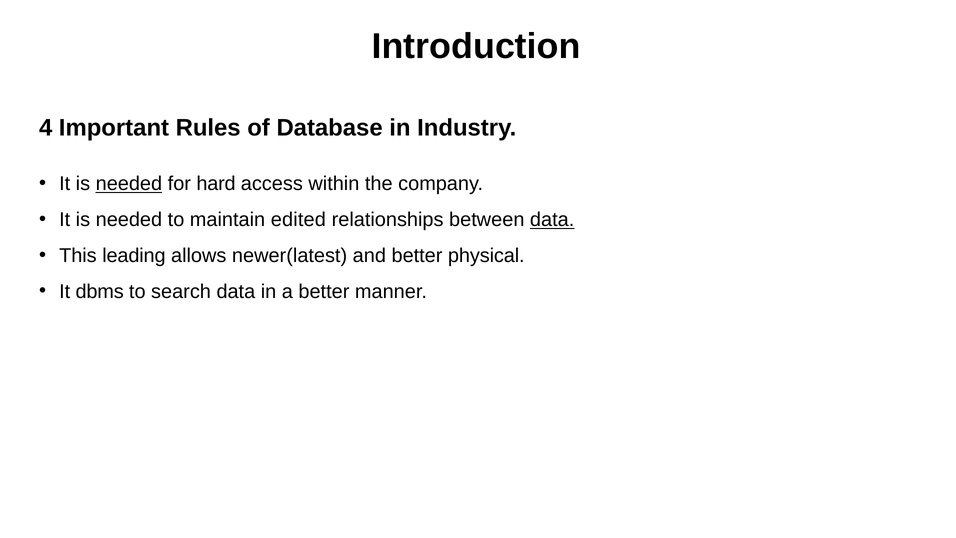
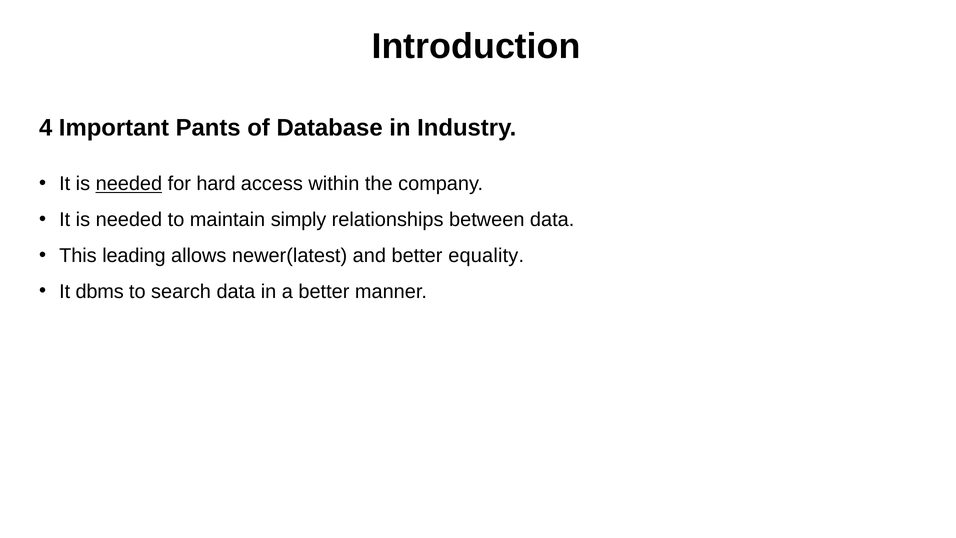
Rules: Rules -> Pants
edited: edited -> simply
data at (552, 220) underline: present -> none
physical: physical -> equality
